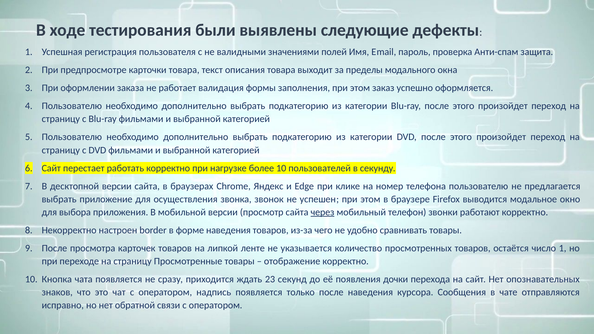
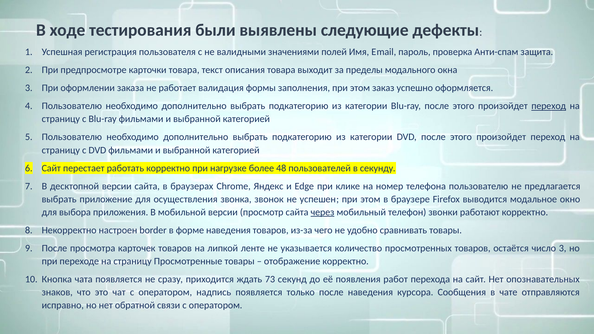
переход at (549, 106) underline: none -> present
более 10: 10 -> 48
число 1: 1 -> 3
23: 23 -> 73
дочки: дочки -> работ
